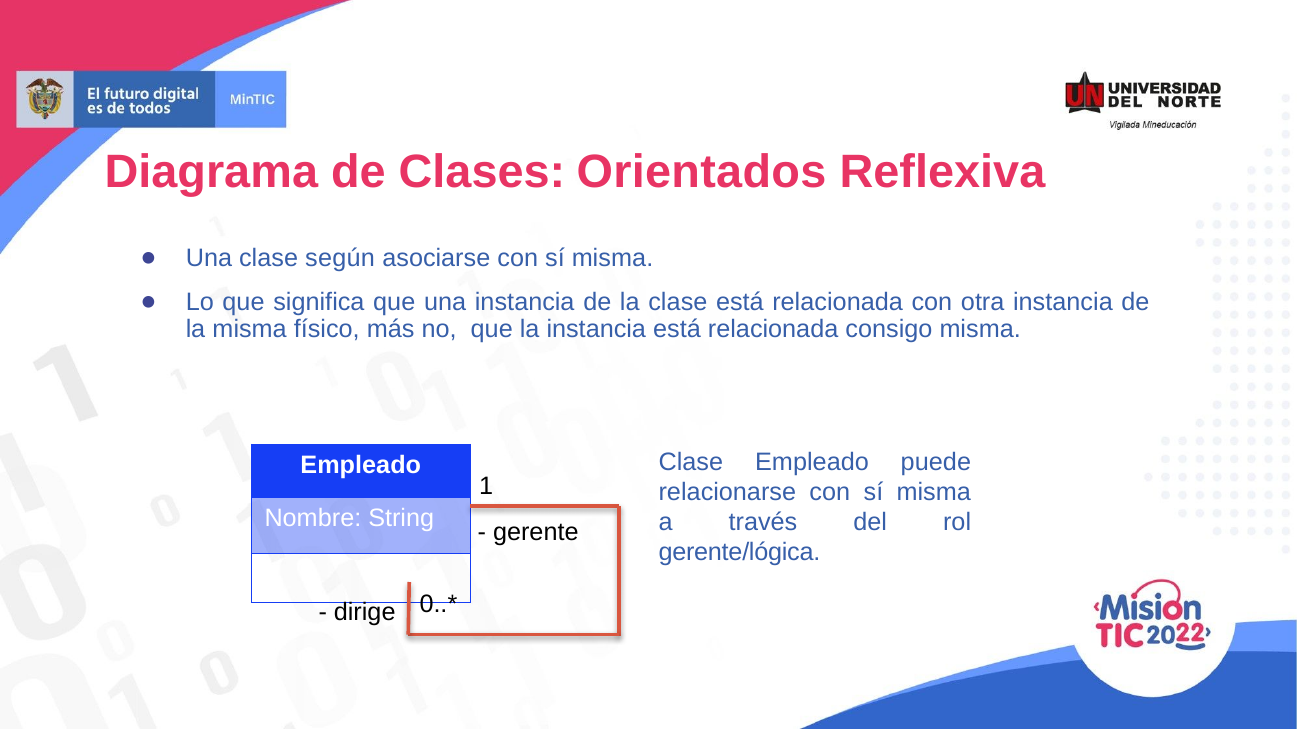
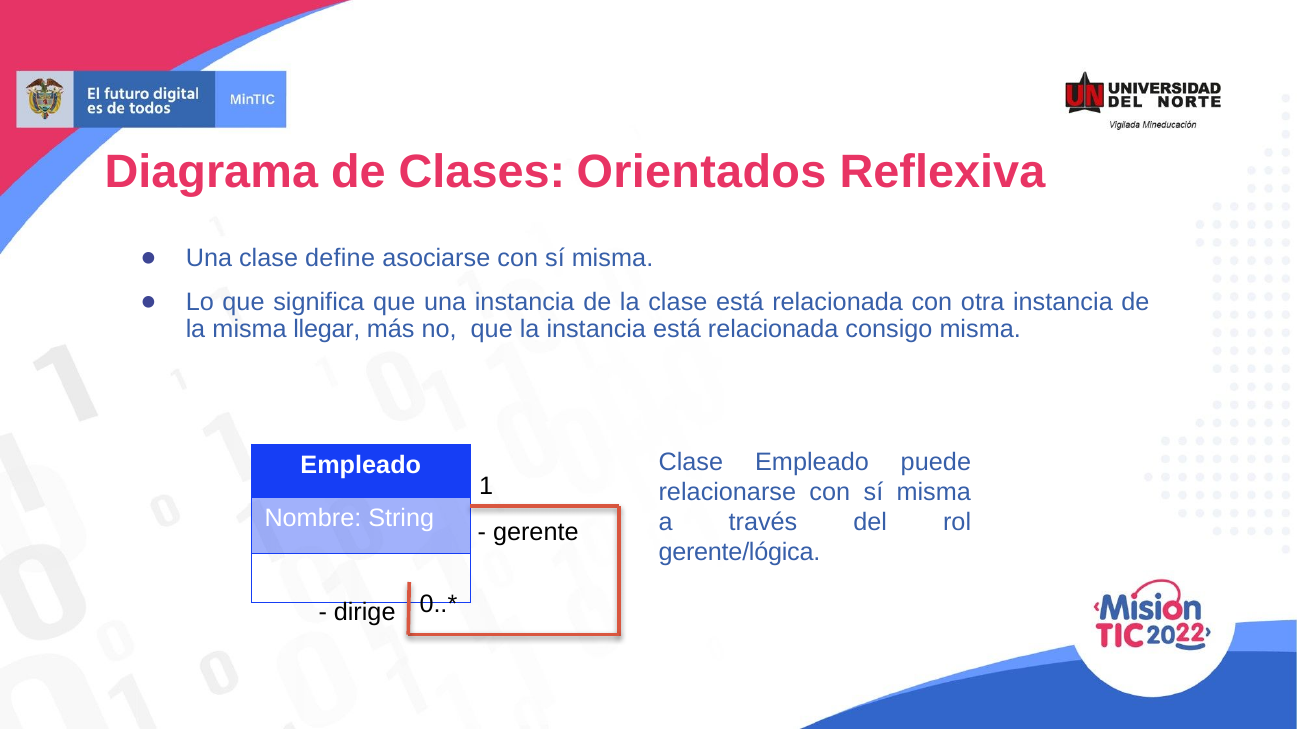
según: según -> define
físico: físico -> llegar
